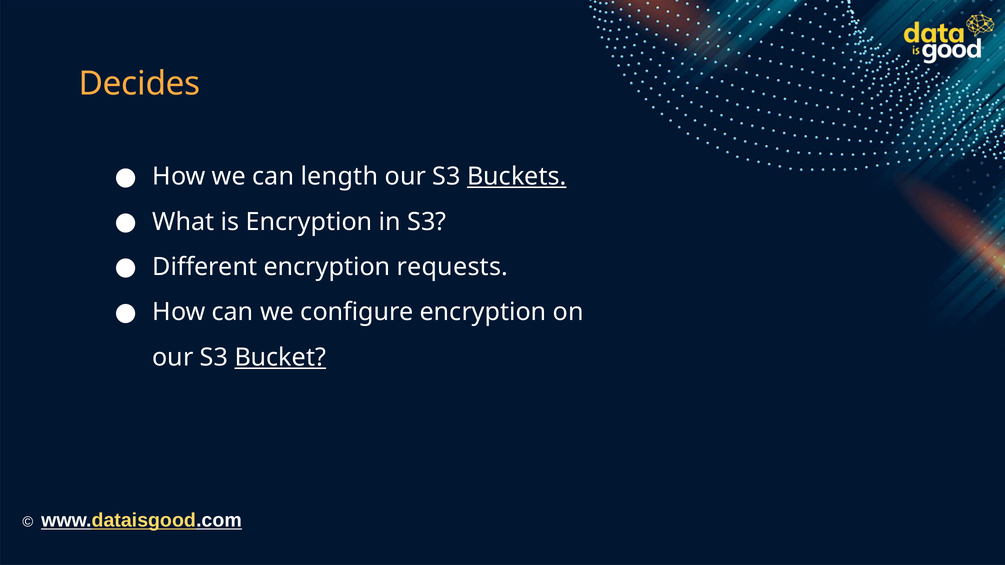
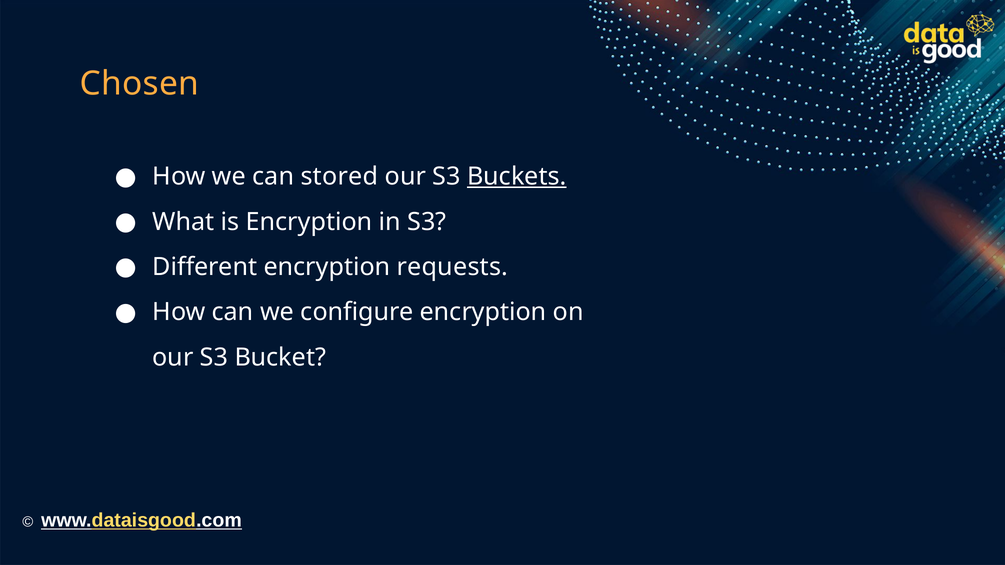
Decides: Decides -> Chosen
length: length -> stored
Bucket underline: present -> none
